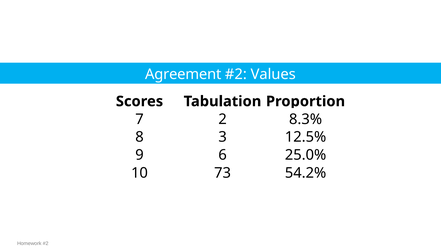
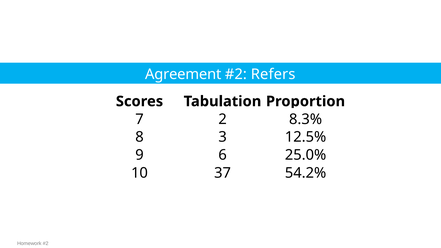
Values: Values -> Refers
73: 73 -> 37
